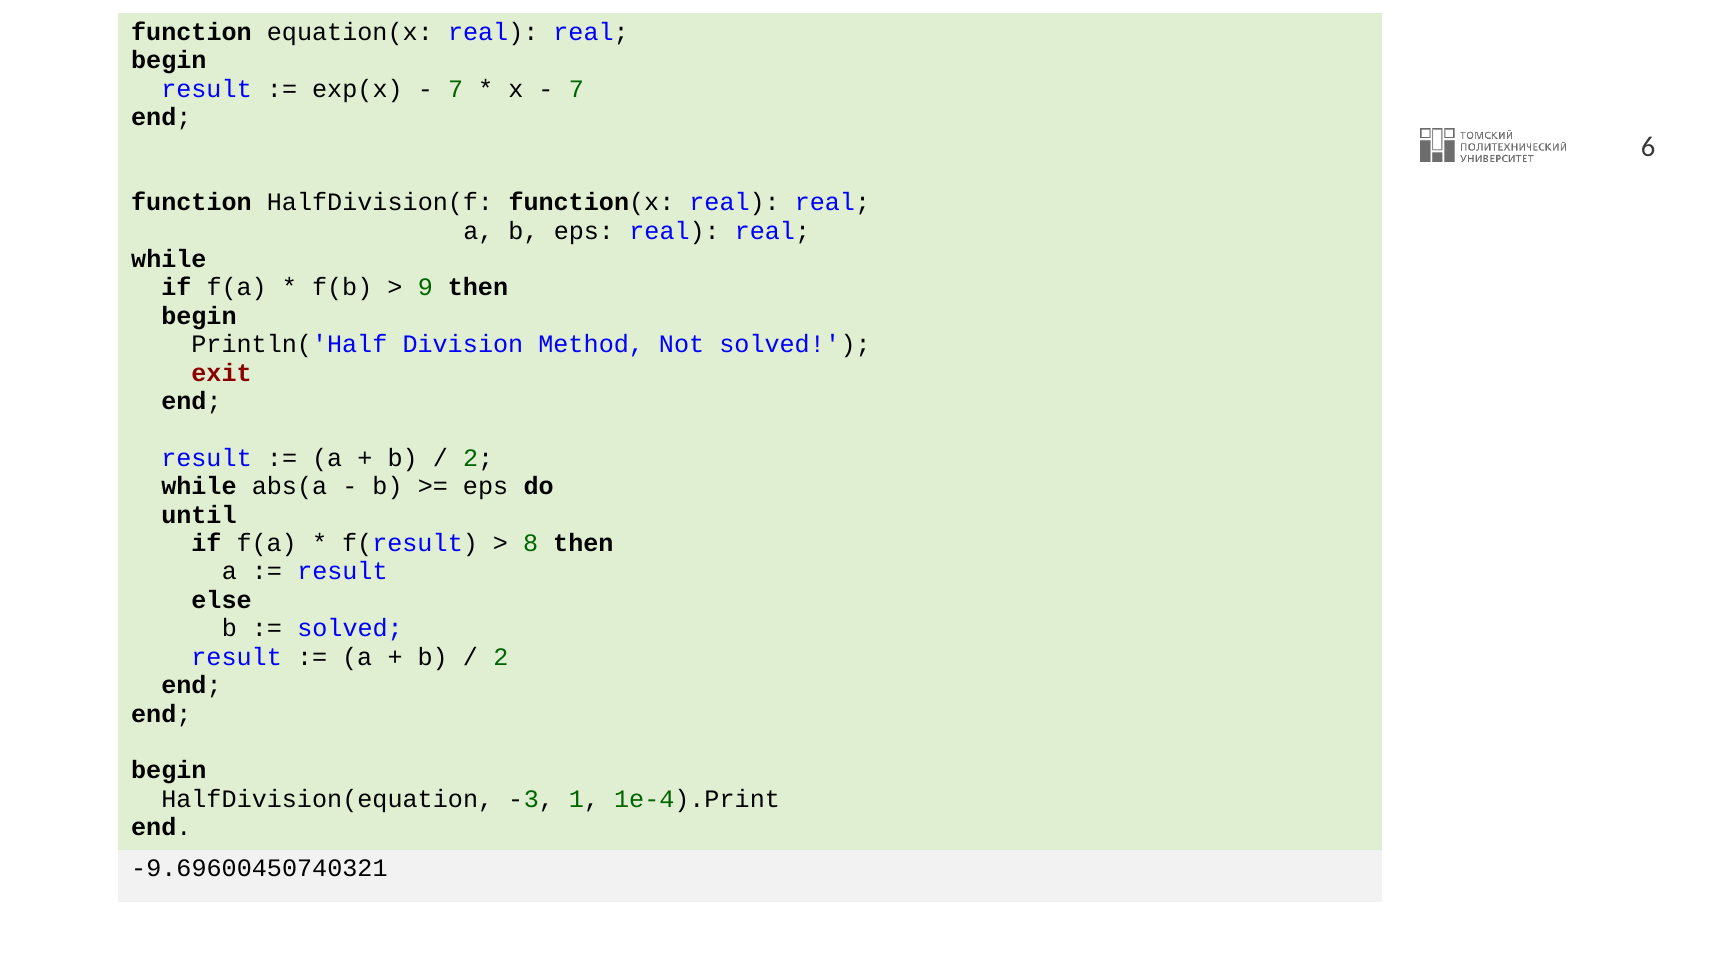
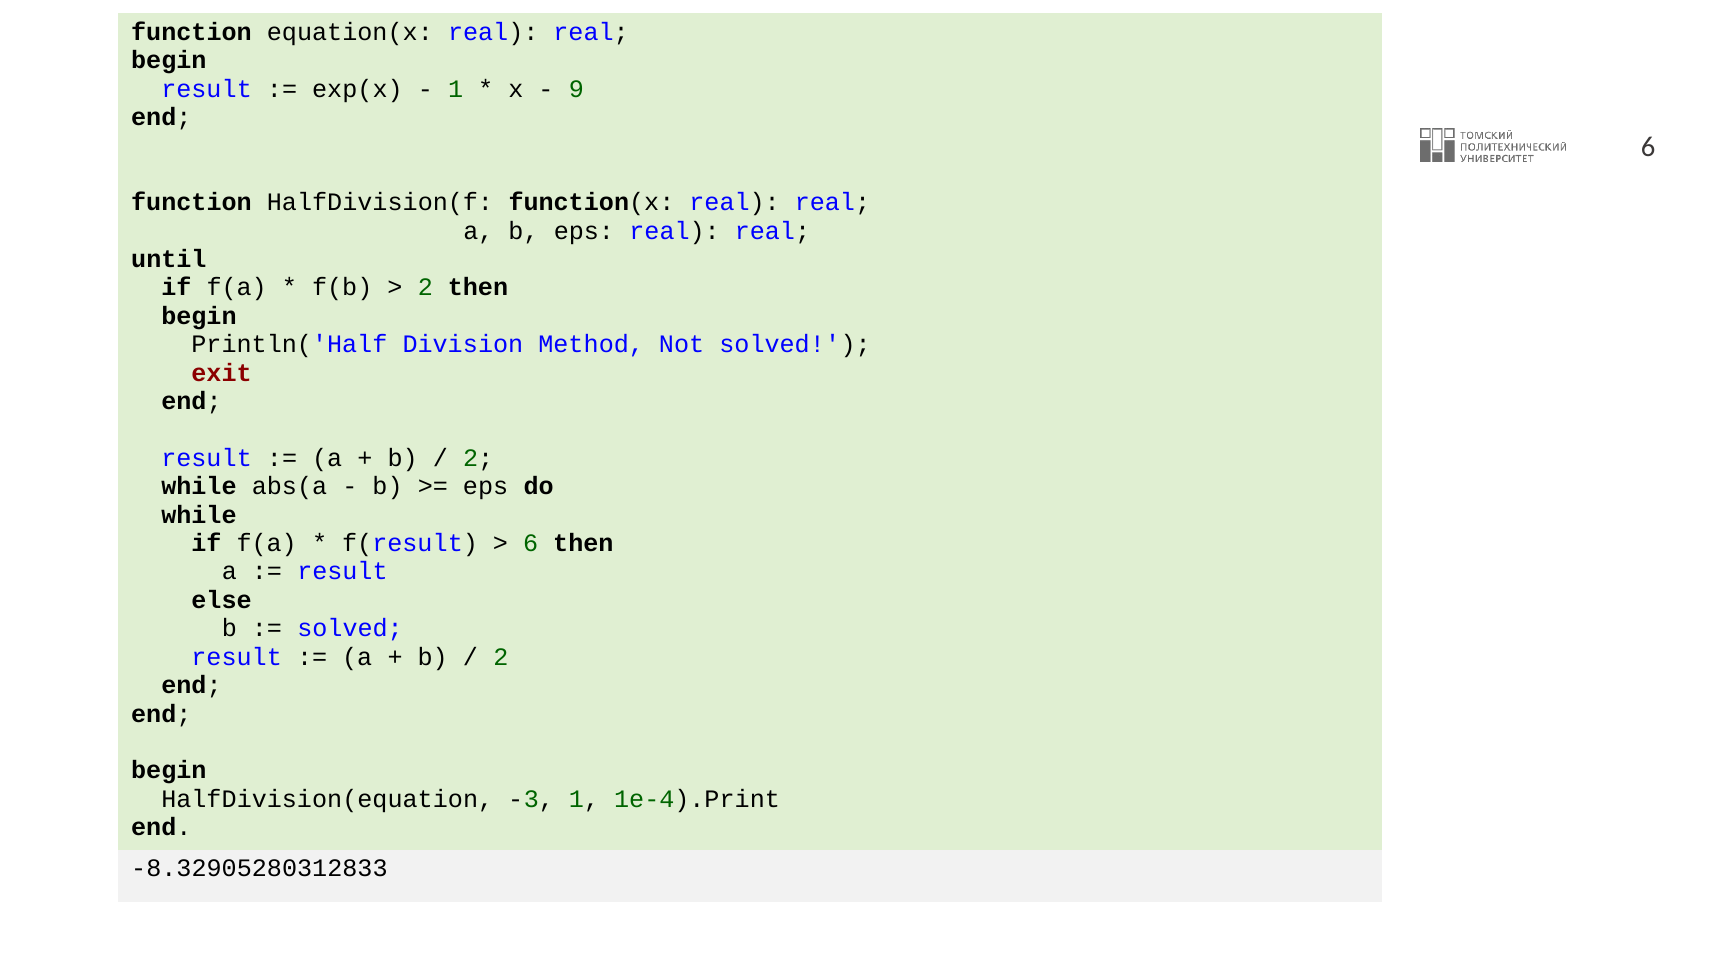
7 at (456, 89): 7 -> 1
7 at (576, 89): 7 -> 9
while at (169, 259): while -> until
9 at (425, 288): 9 -> 2
until at (199, 515): until -> while
8: 8 -> 6
-9.69600450740321: -9.69600450740321 -> -8.32905280312833
